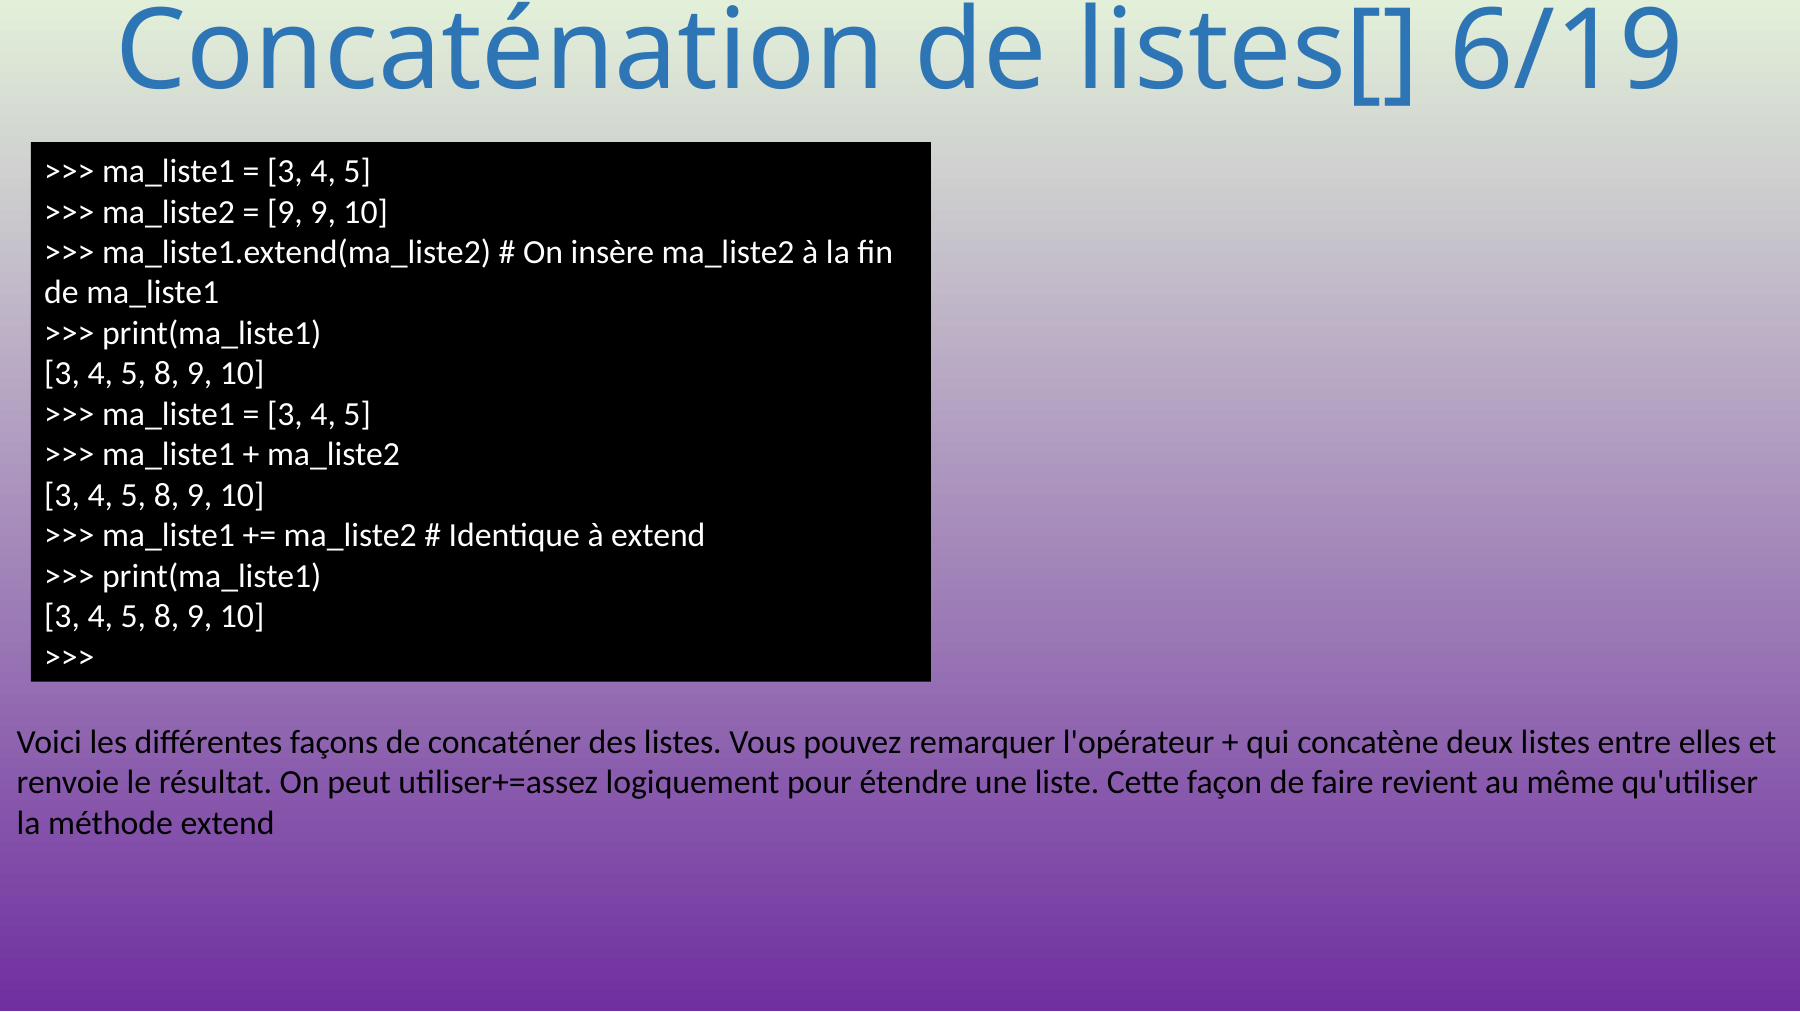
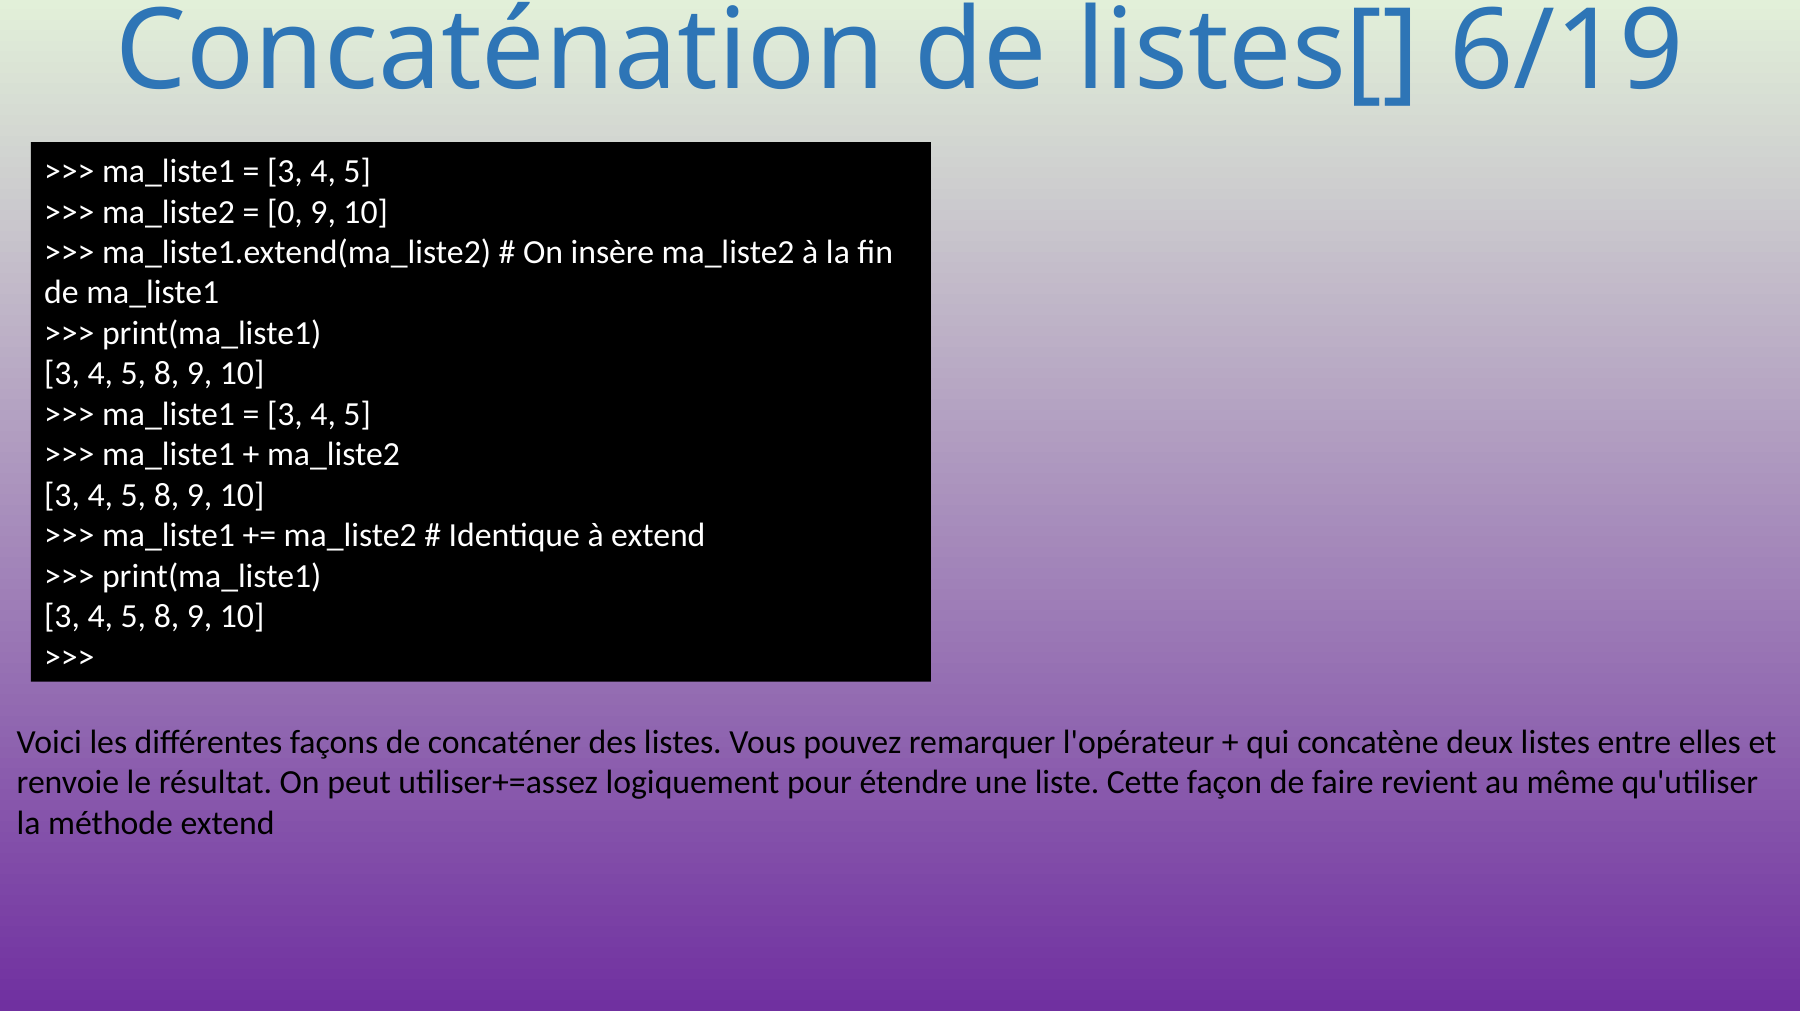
9 at (285, 212): 9 -> 0
